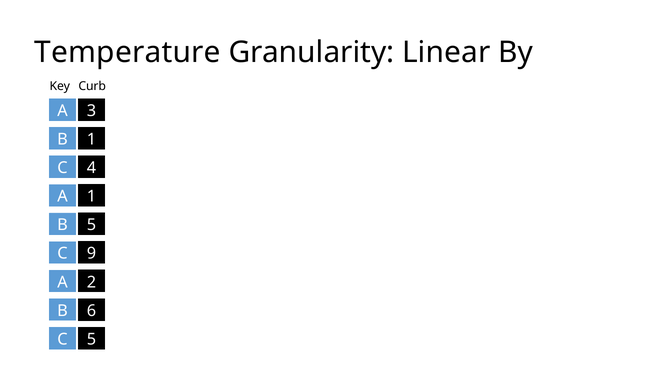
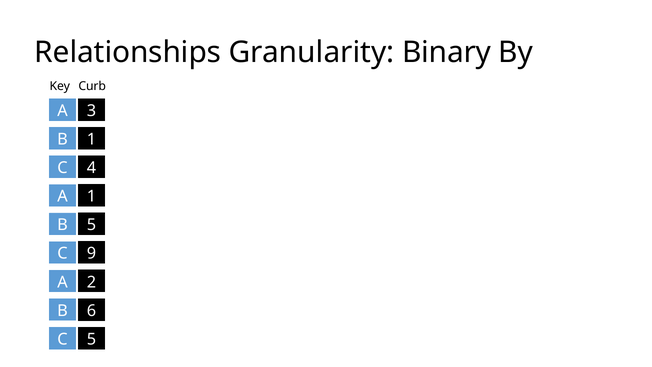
Temperature: Temperature -> Relationships
Linear: Linear -> Binary
